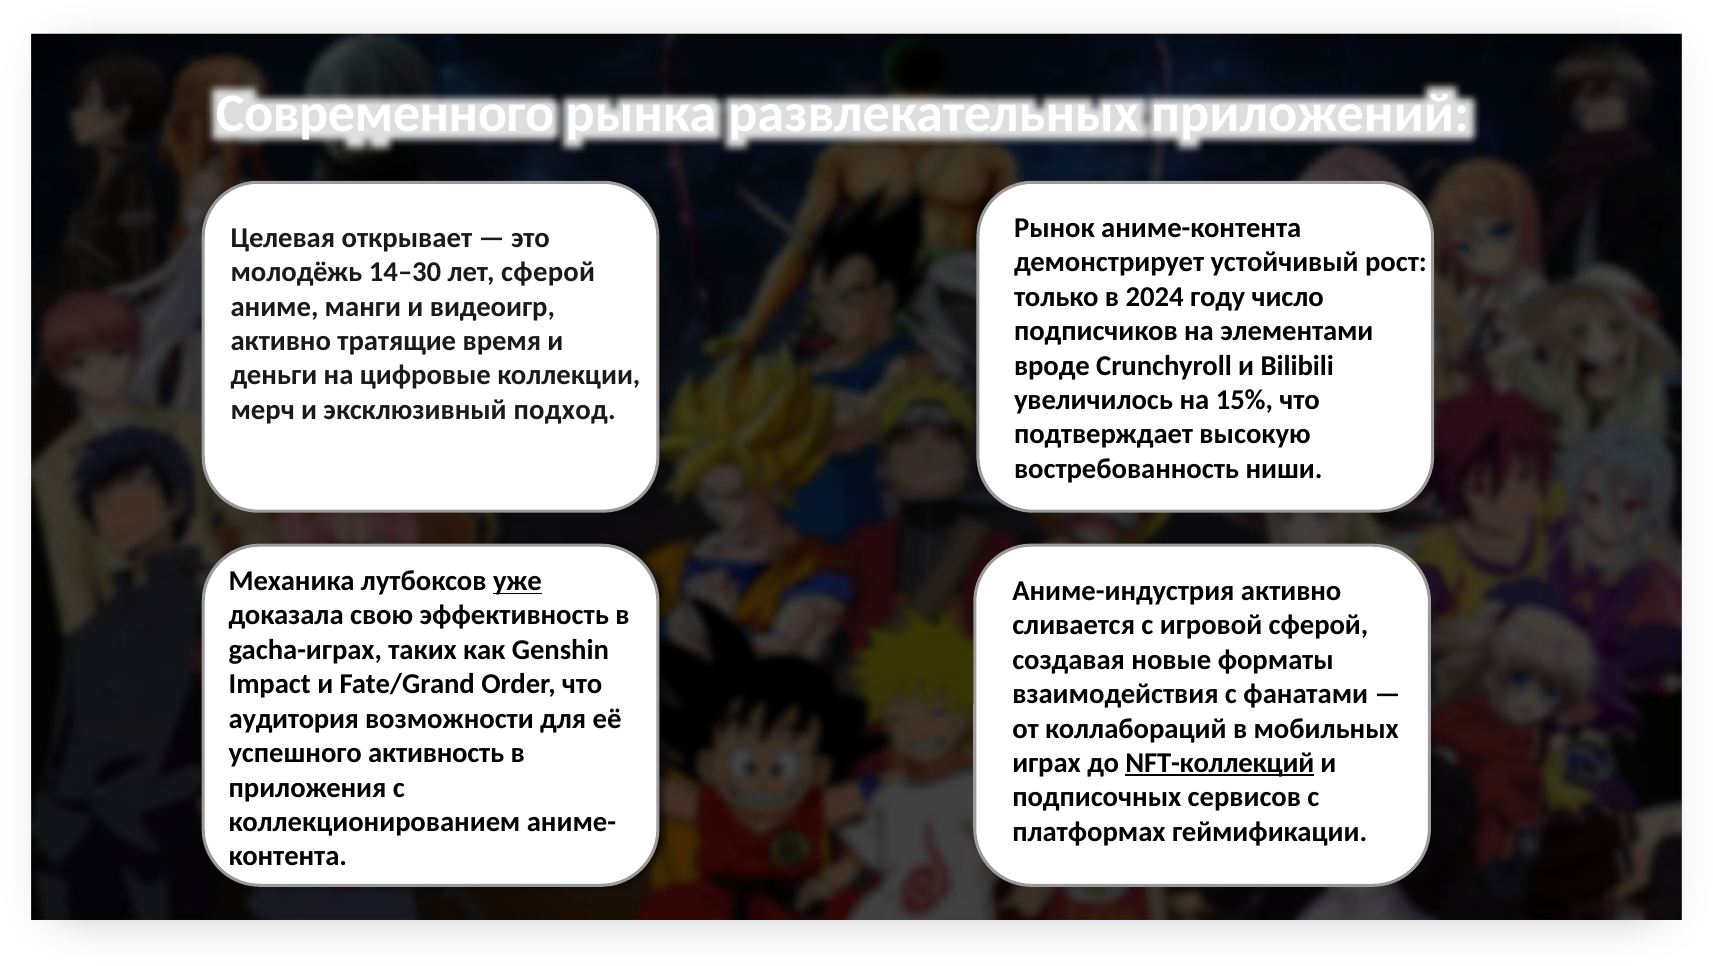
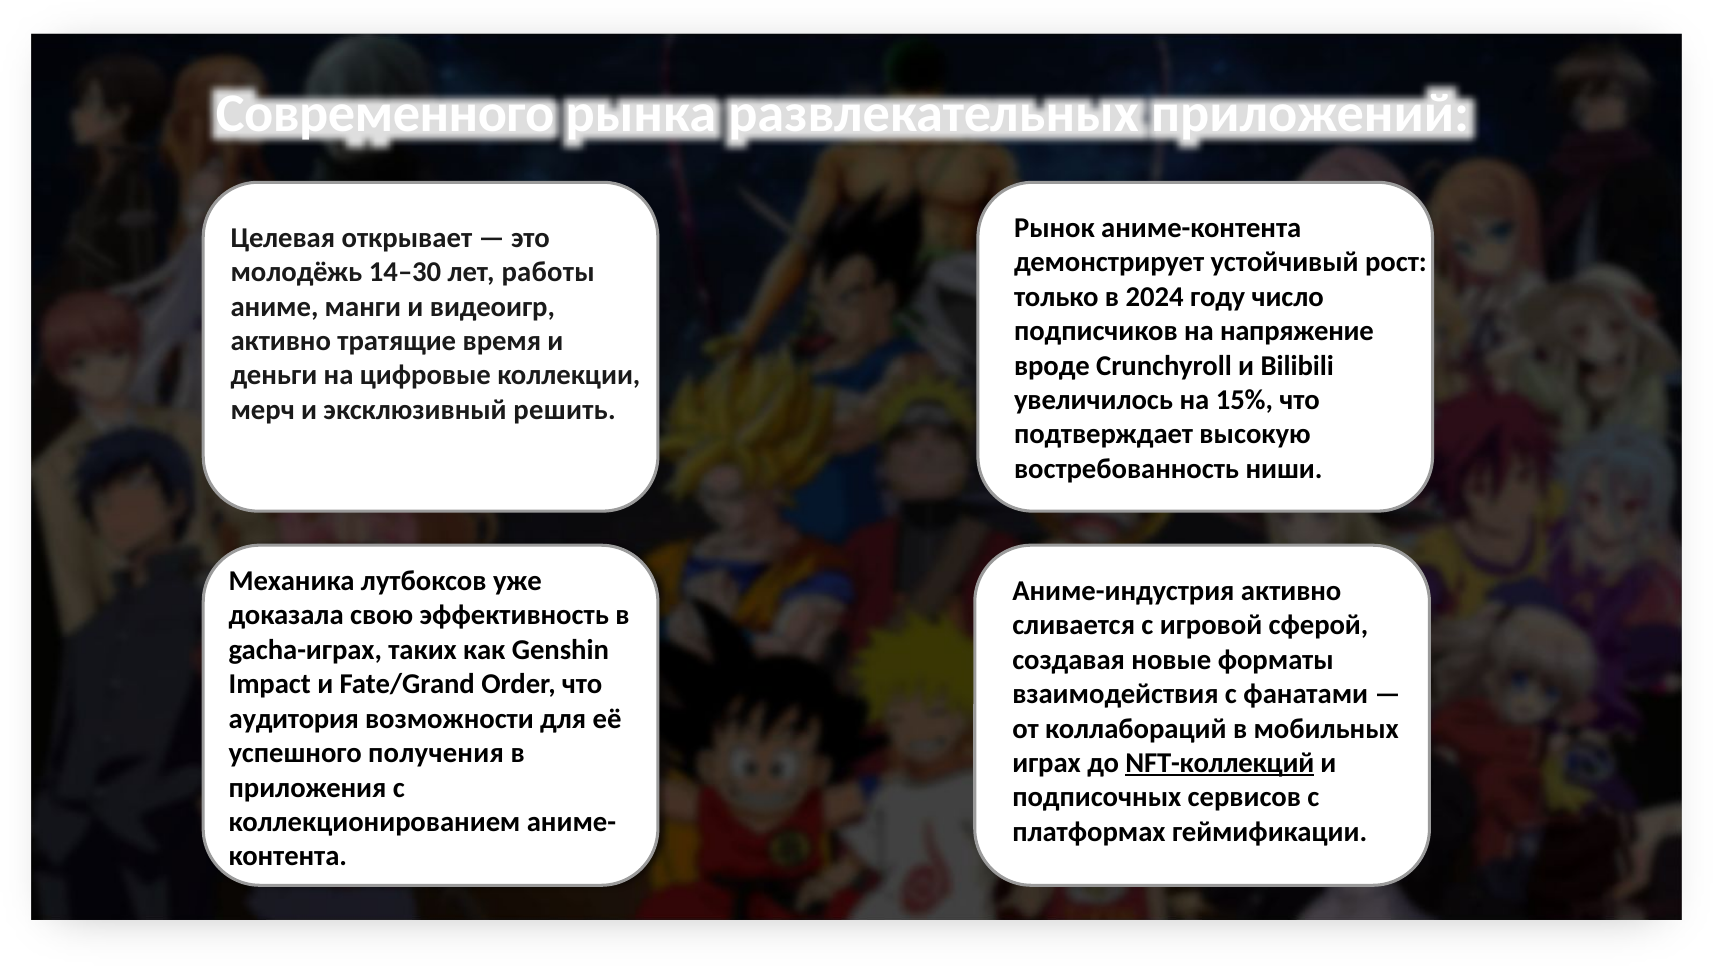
лет сферой: сферой -> работы
элементами: элементами -> напряжение
подход: подход -> решить
уже underline: present -> none
активность: активность -> получения
